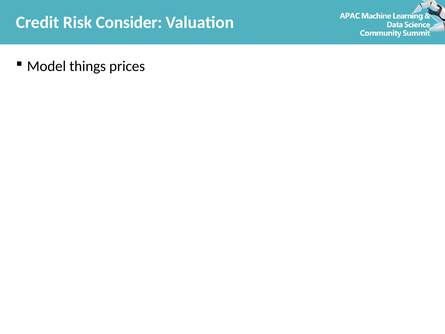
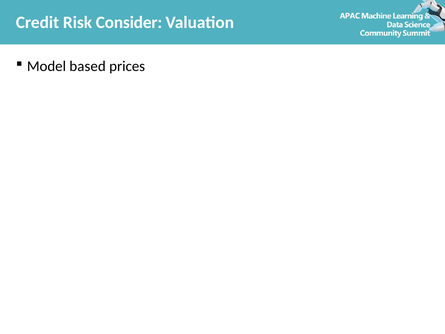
things: things -> based
